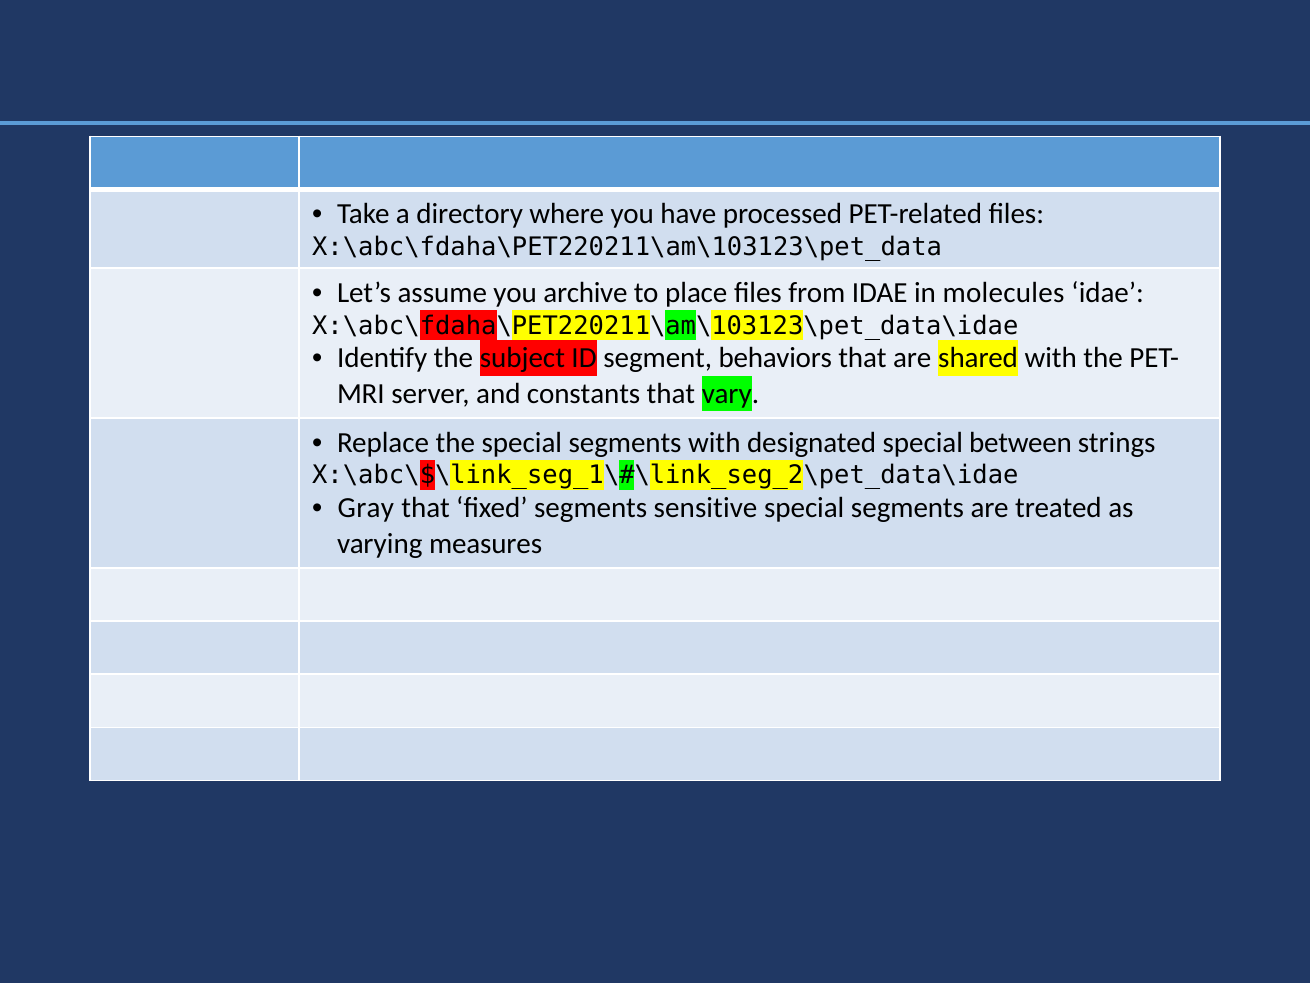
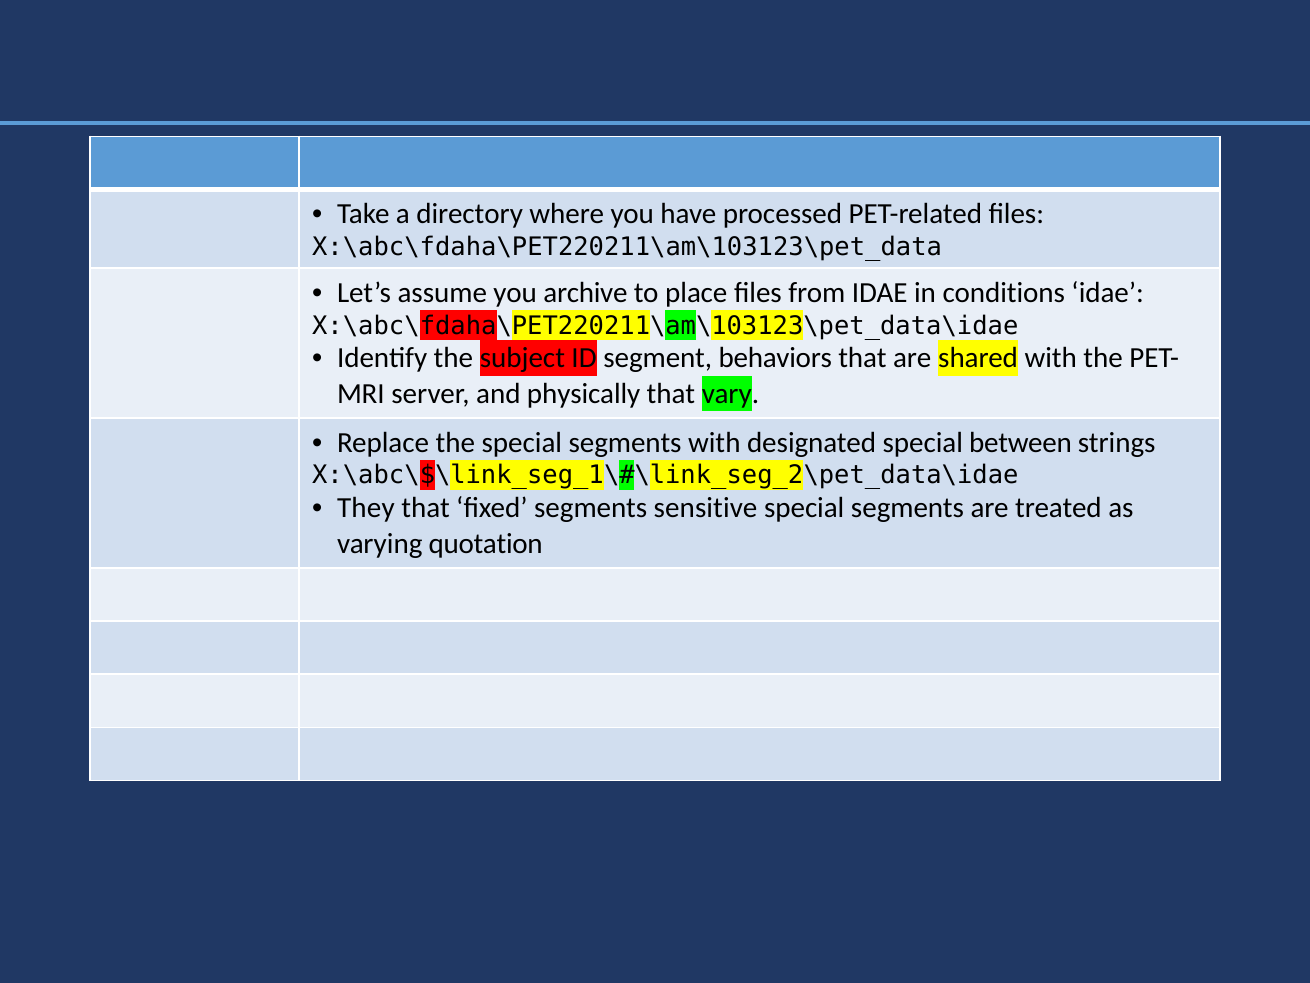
molecules: molecules -> conditions
constants: constants -> physically
Gray: Gray -> They
measures: measures -> quotation
